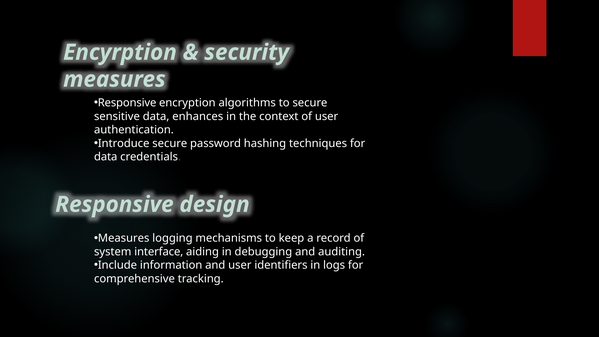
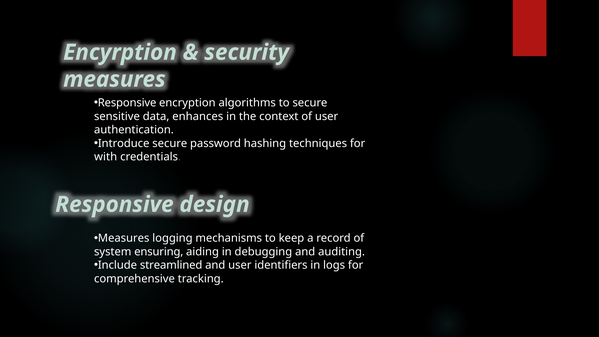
data at (106, 157): data -> with
interface: interface -> ensuring
information: information -> streamlined
